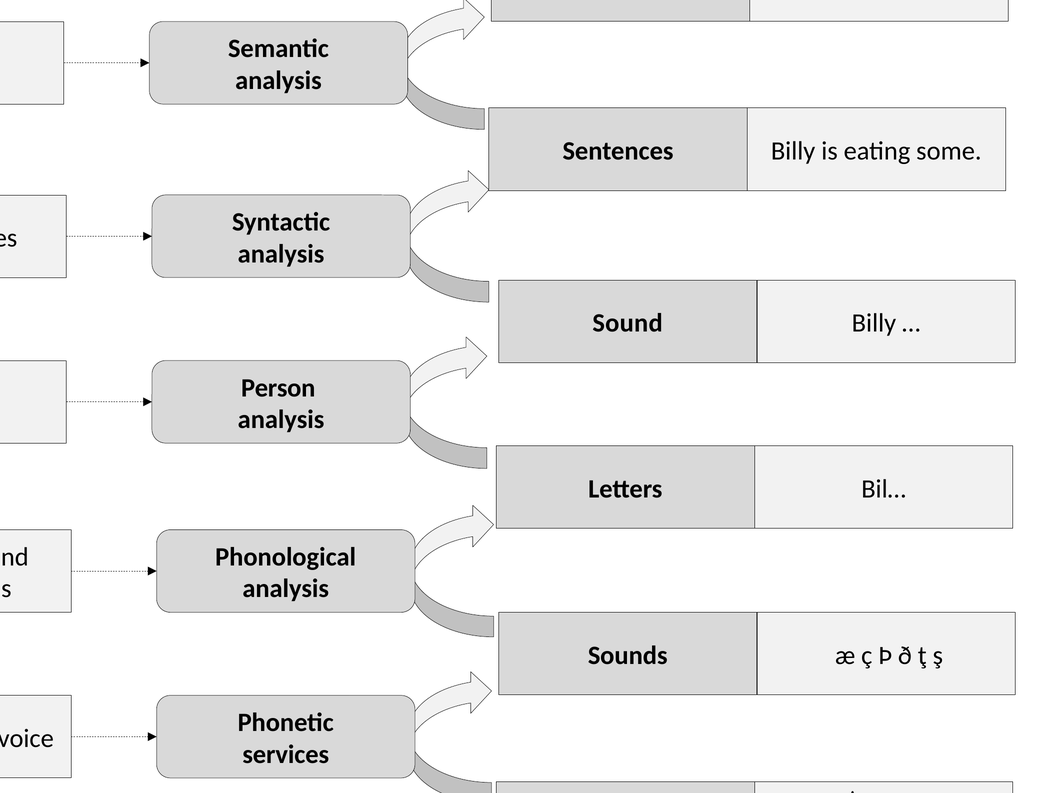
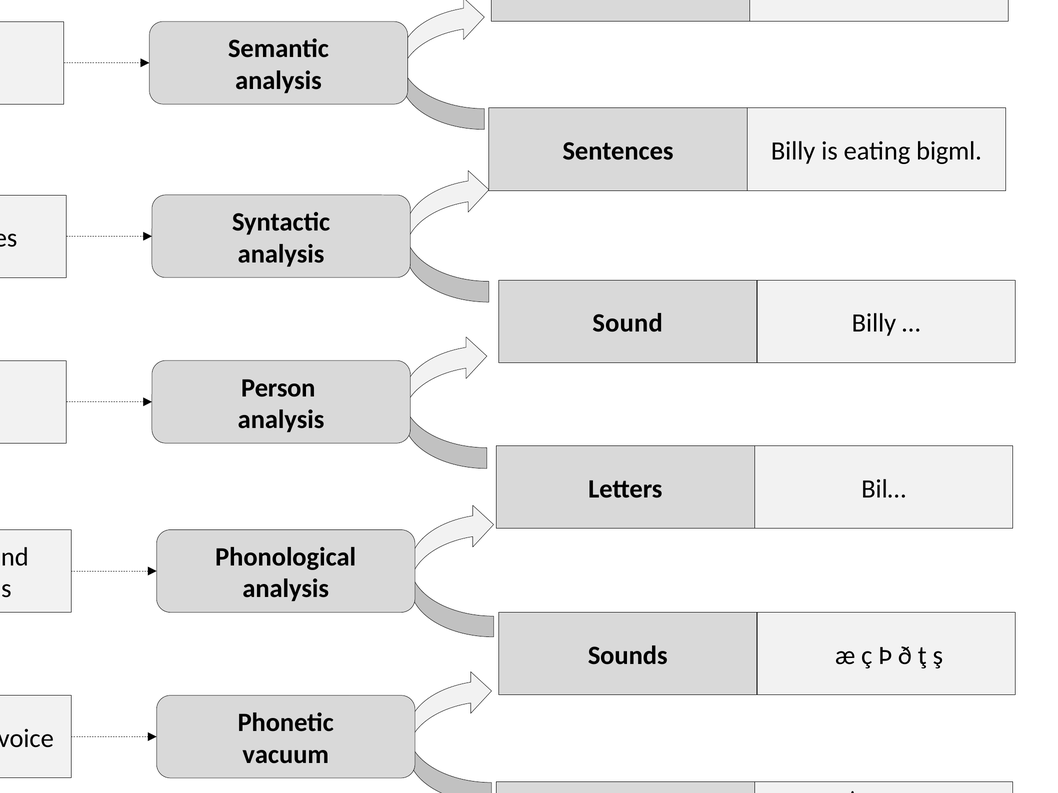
some: some -> bigml
services: services -> vacuum
